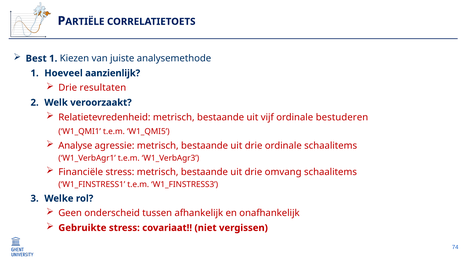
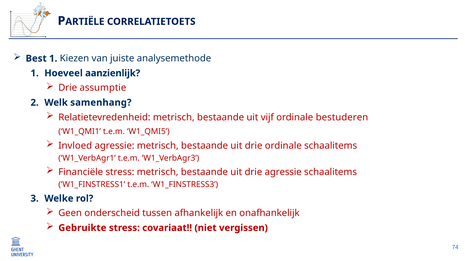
resultaten: resultaten -> assumptie
veroorzaakt: veroorzaakt -> samenhang
Analyse: Analyse -> Invloed
drie omvang: omvang -> agressie
